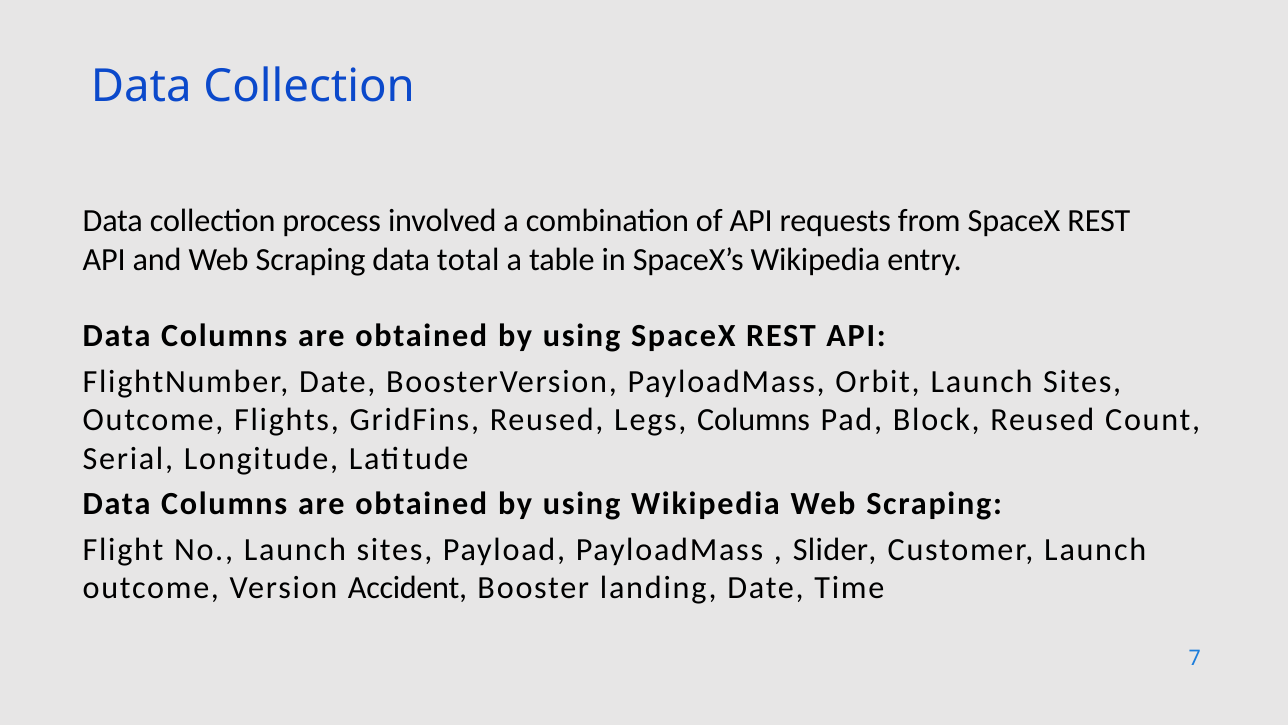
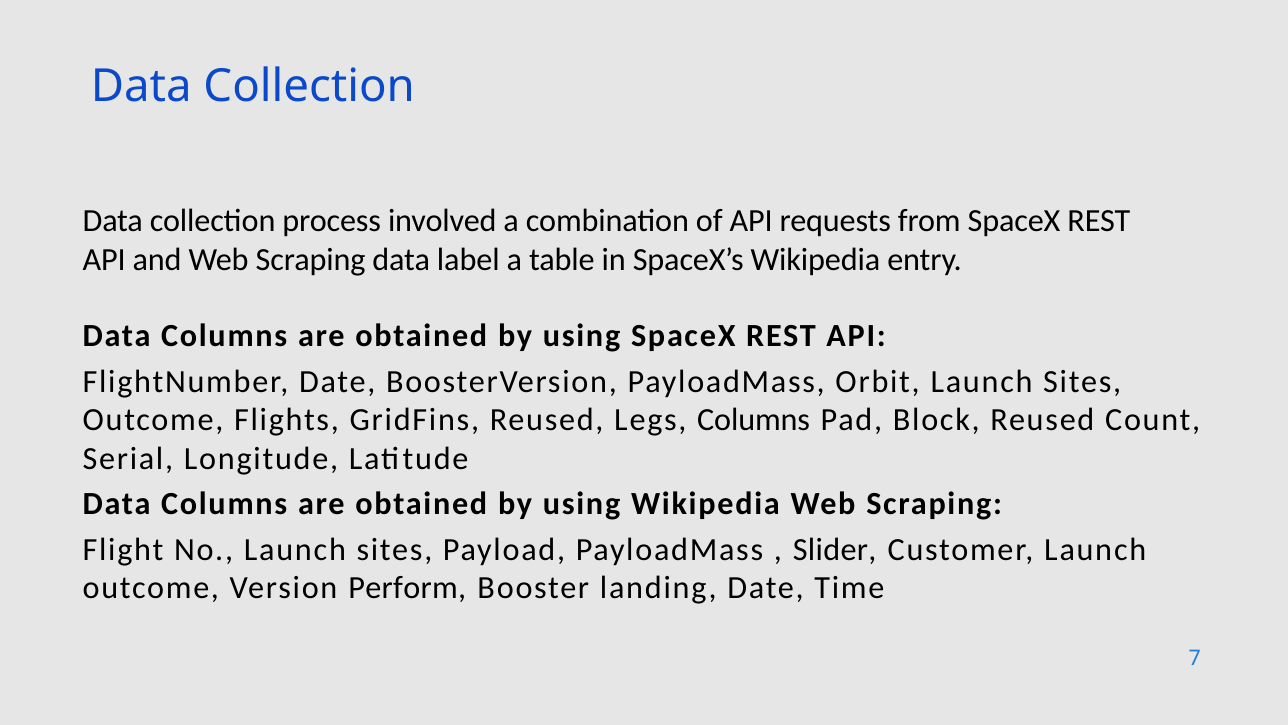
total: total -> label
Accident: Accident -> Perform
